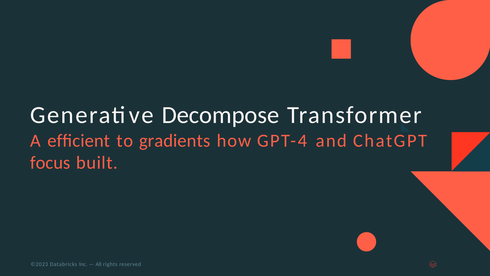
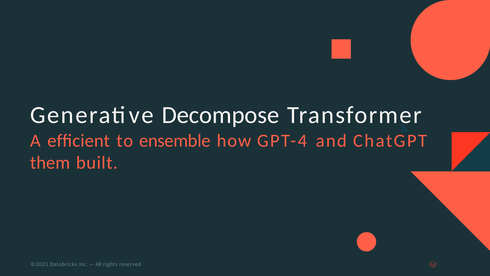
gradients: gradients -> ensemble
focus: focus -> them
